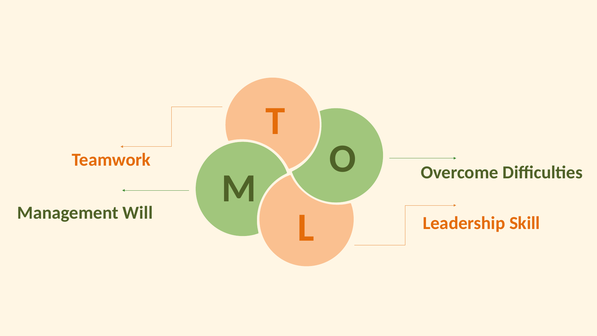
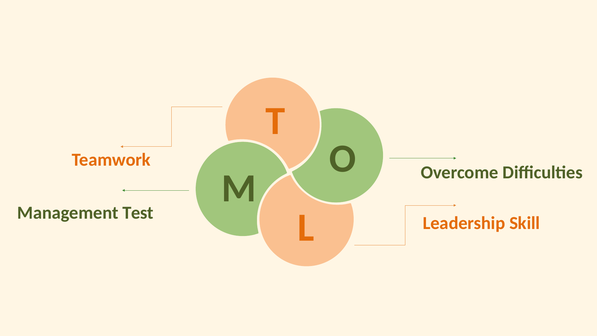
Will: Will -> Test
